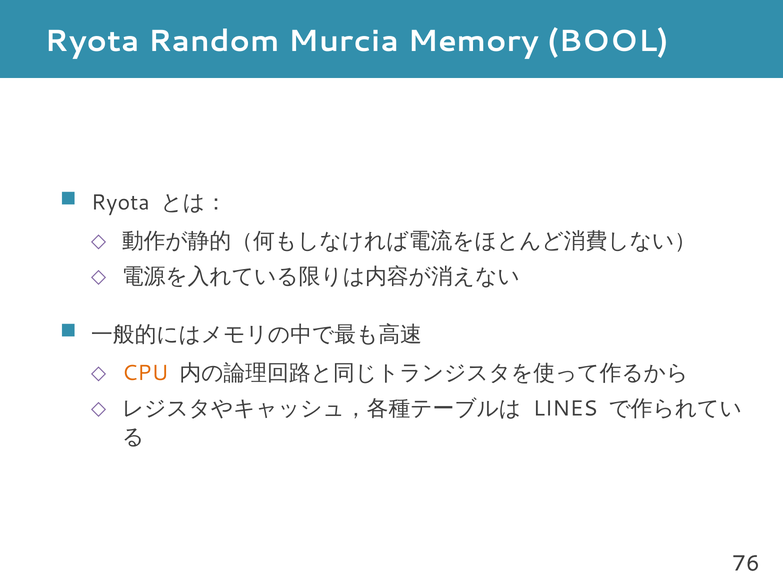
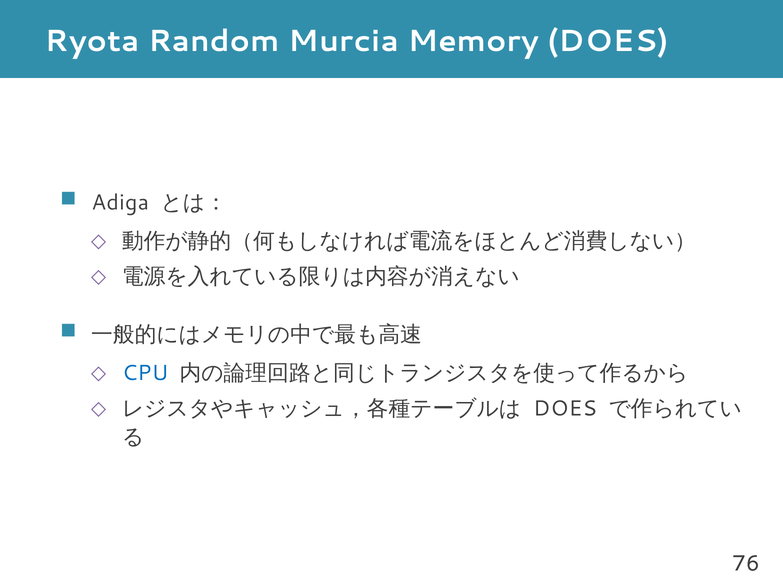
Memory BOOL: BOOL -> DOES
Ryota at (120, 202): Ryota -> Adiga
CPU colour: orange -> blue
LINES at (565, 408): LINES -> DOES
